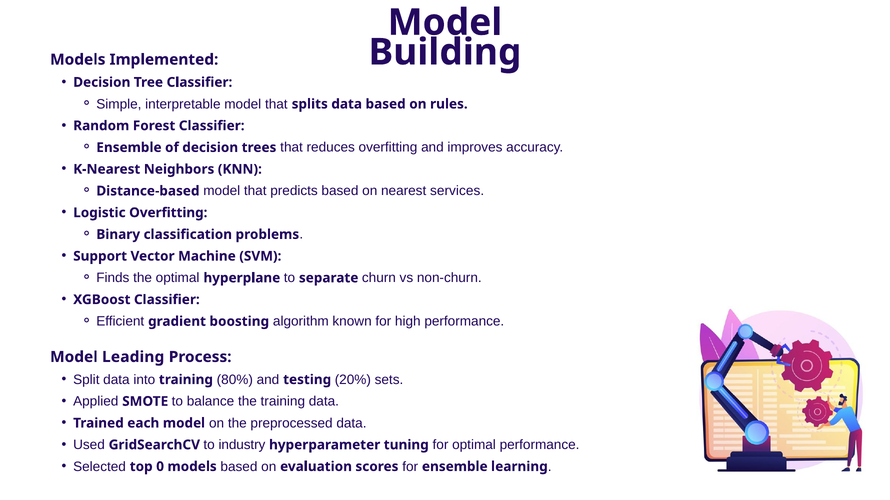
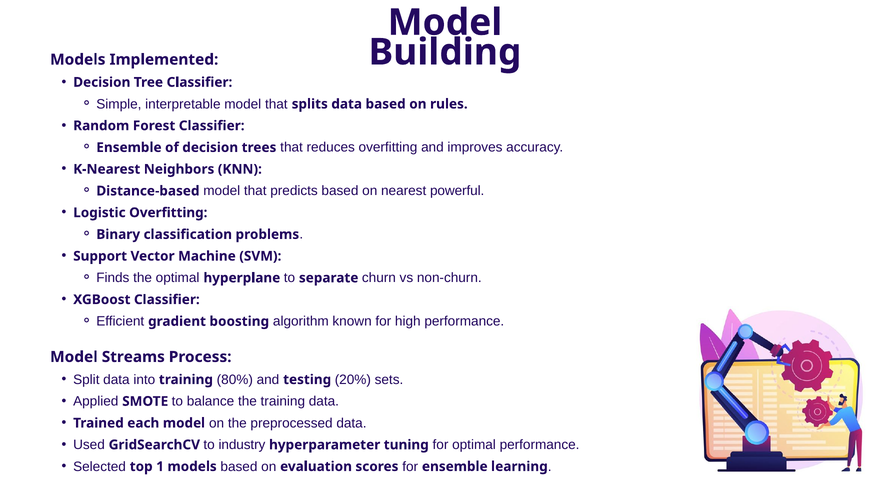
services: services -> powerful
Leading: Leading -> Streams
0: 0 -> 1
